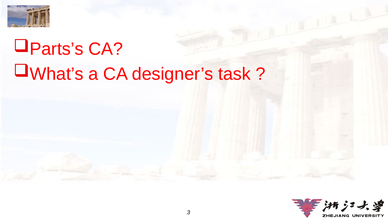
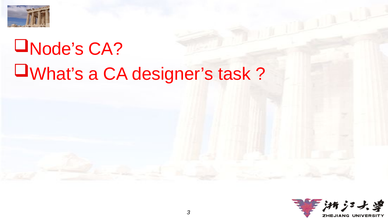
Parts’s: Parts’s -> Node’s
